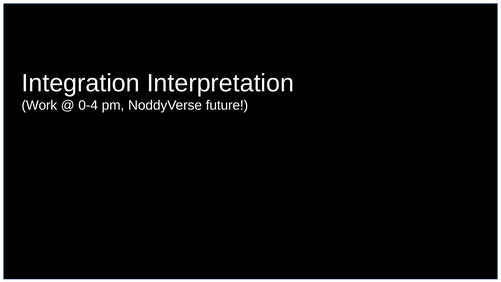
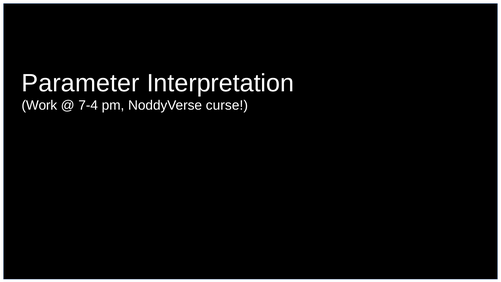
Integration: Integration -> Parameter
0-4: 0-4 -> 7-4
future: future -> curse
